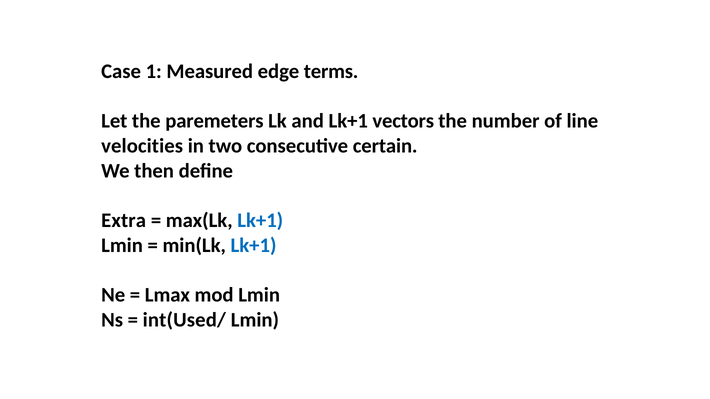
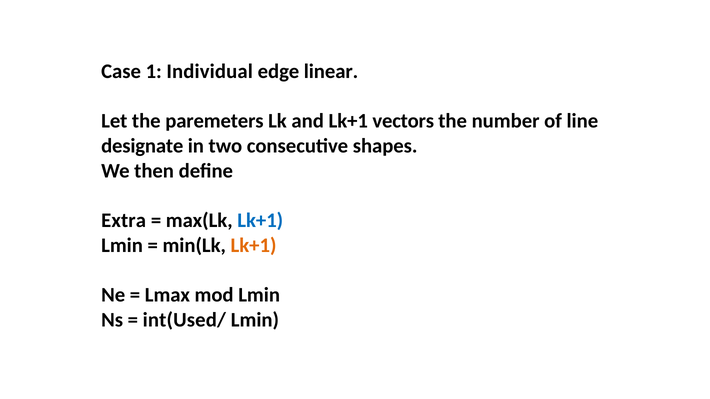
Measured: Measured -> Individual
terms: terms -> linear
velocities: velocities -> designate
certain: certain -> shapes
Lk+1 at (254, 246) colour: blue -> orange
